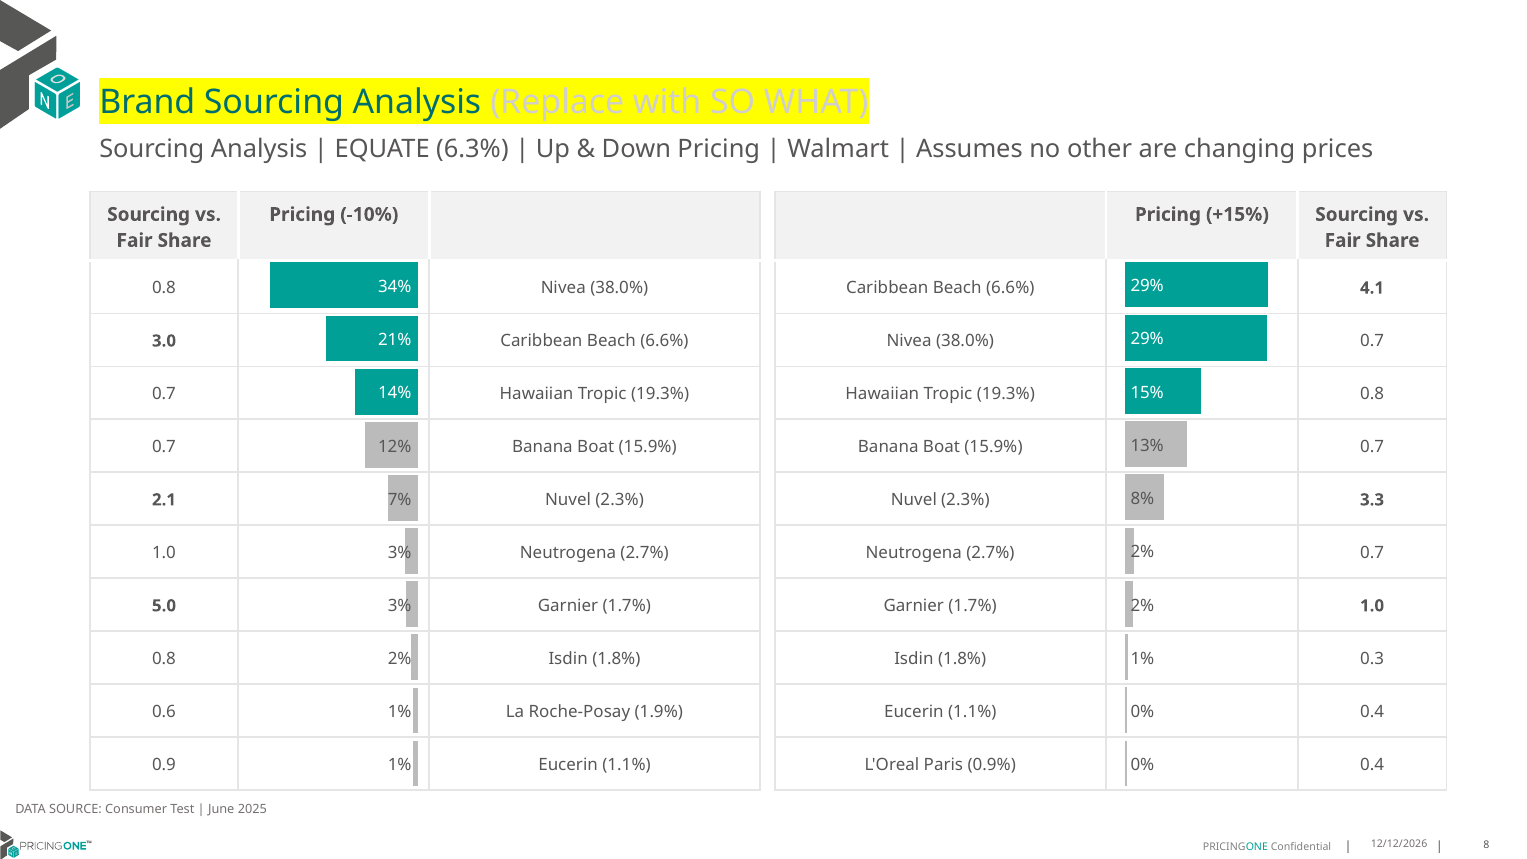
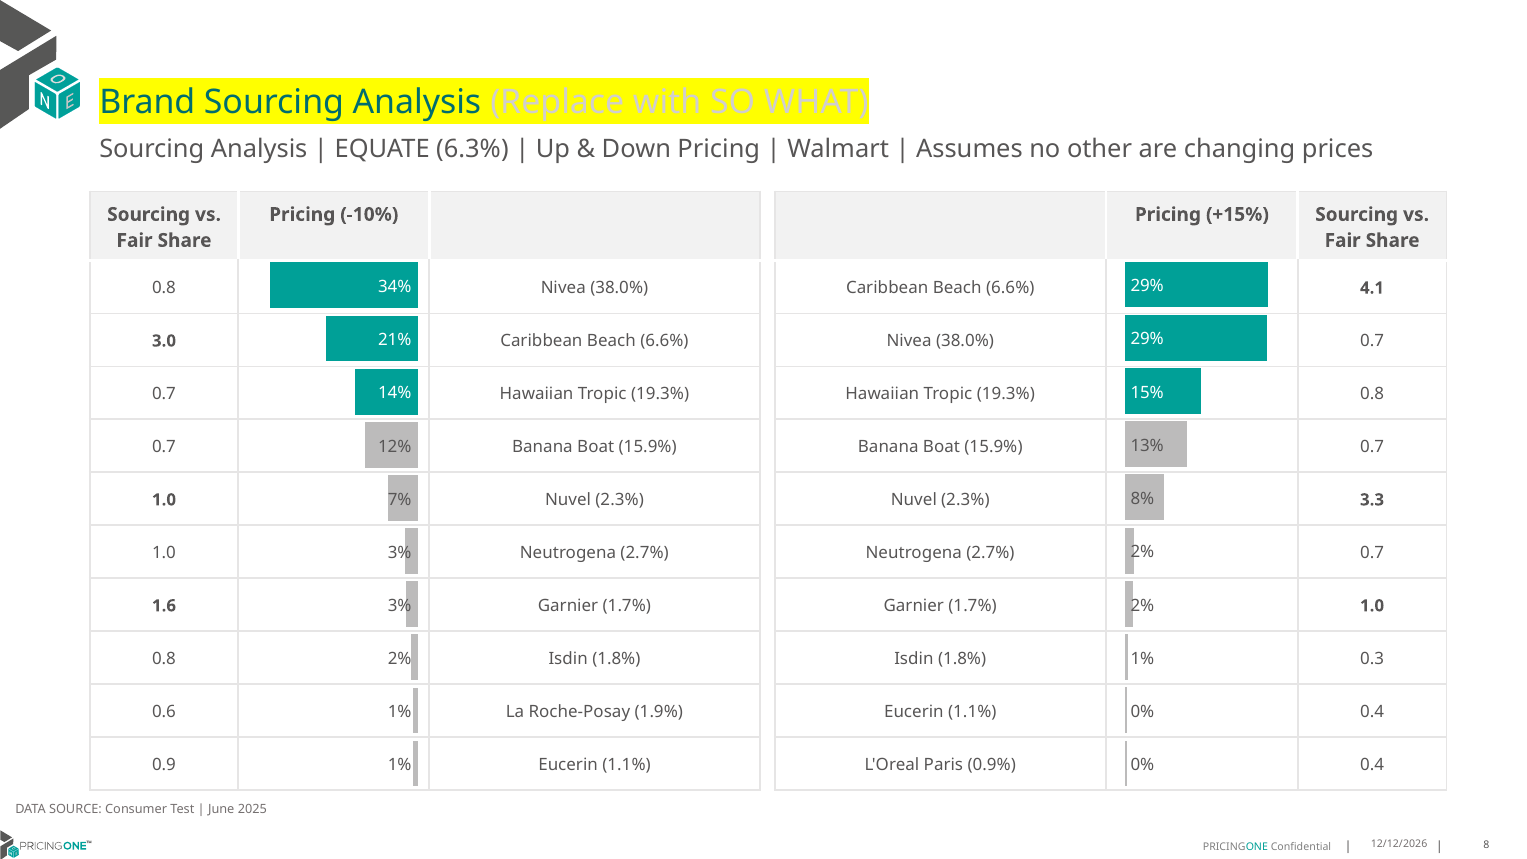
2.1 at (164, 500): 2.1 -> 1.0
5.0: 5.0 -> 1.6
